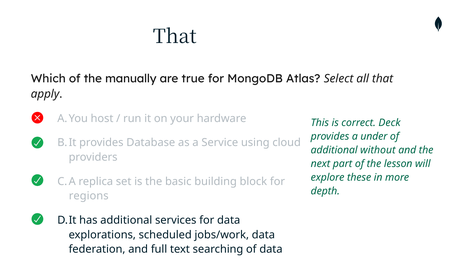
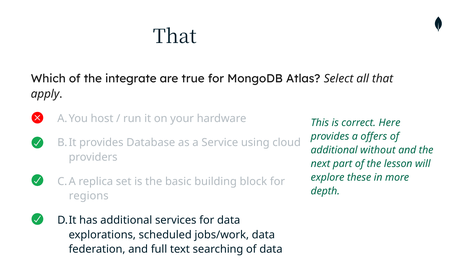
manually: manually -> integrate
Deck: Deck -> Here
under: under -> offers
